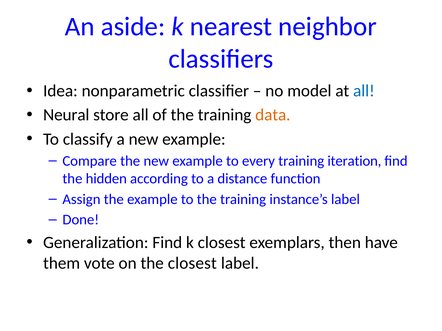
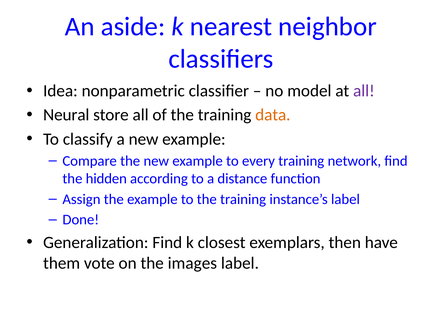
all at (364, 91) colour: blue -> purple
iteration: iteration -> network
the closest: closest -> images
